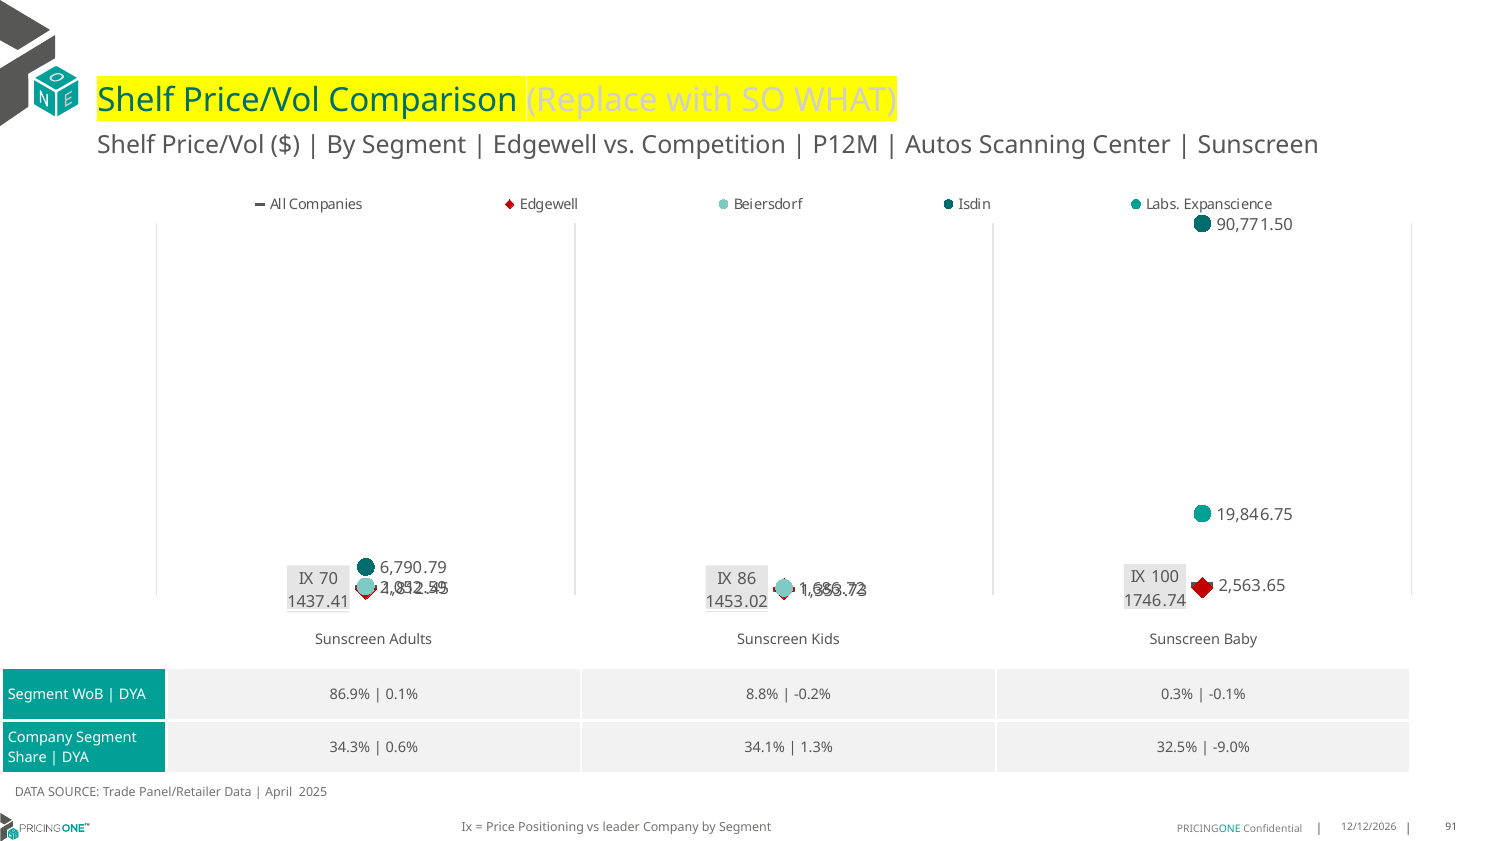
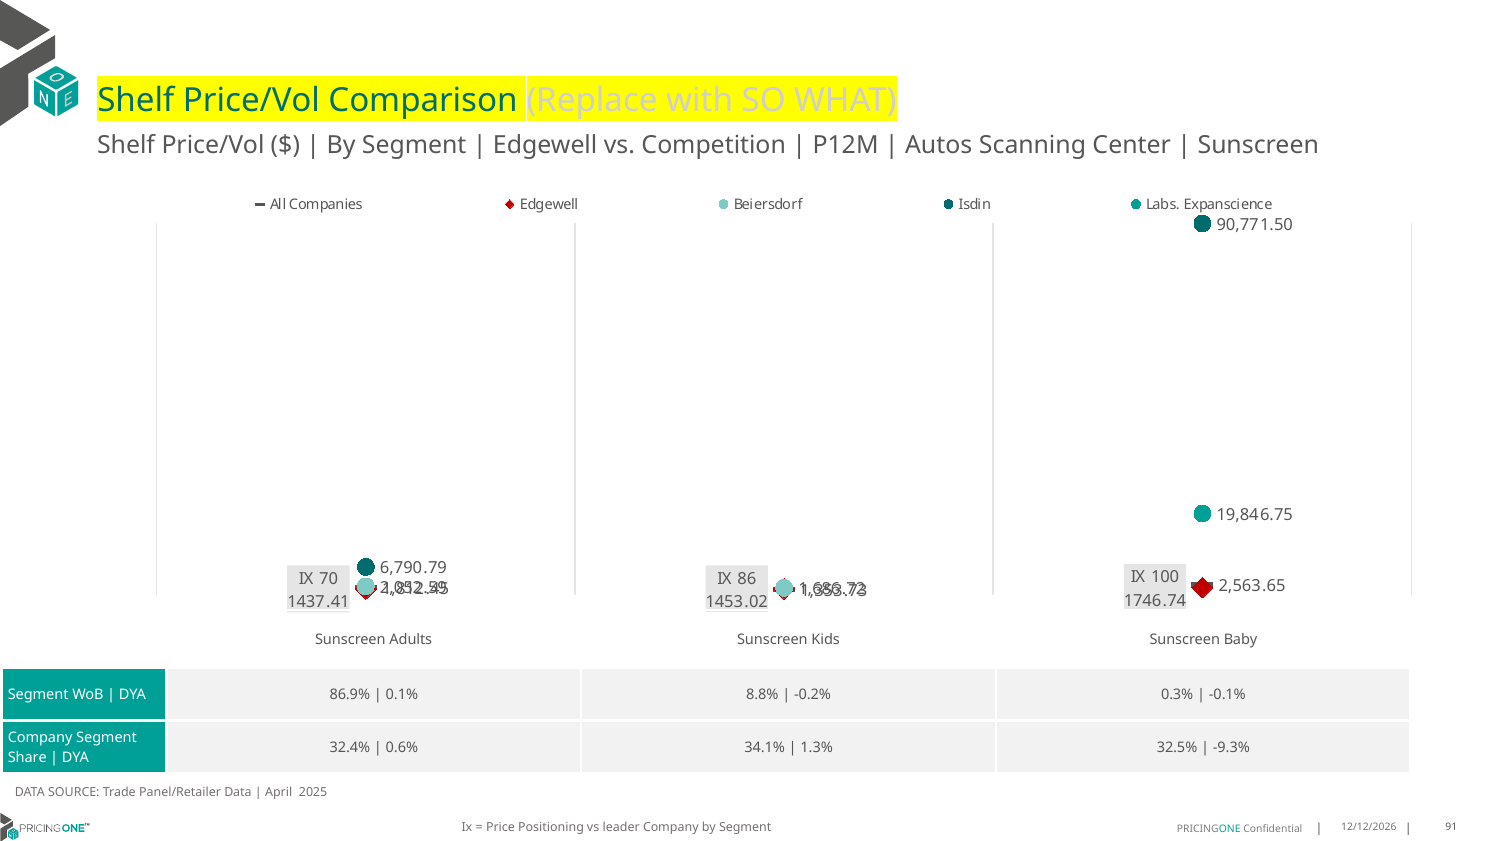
34.3%: 34.3% -> 32.4%
-9.0%: -9.0% -> -9.3%
